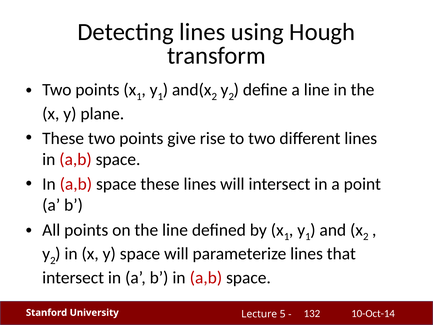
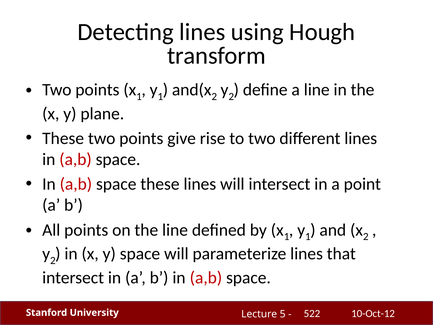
10-Oct-14: 10-Oct-14 -> 10-Oct-12
132: 132 -> 522
